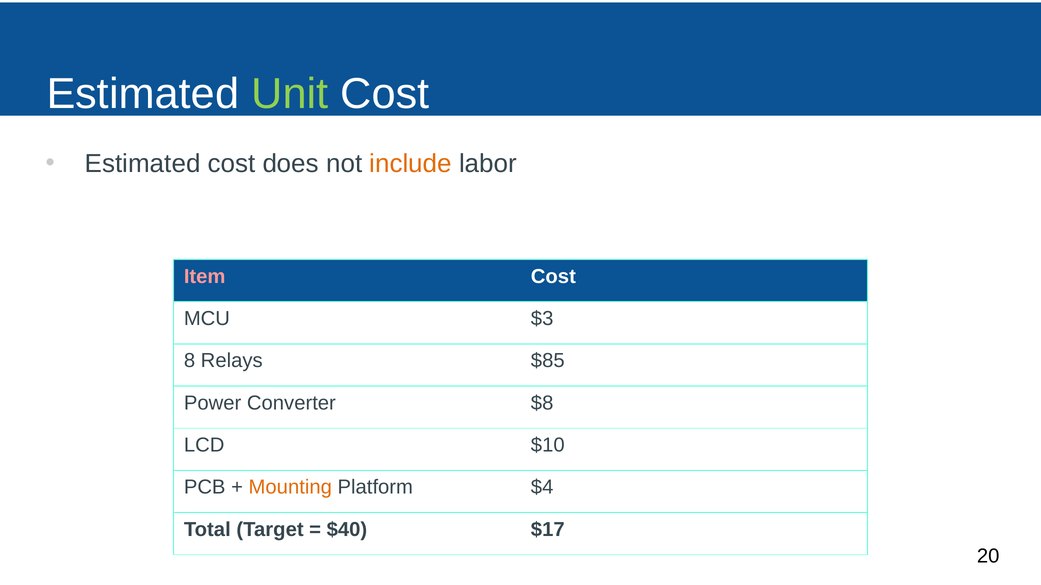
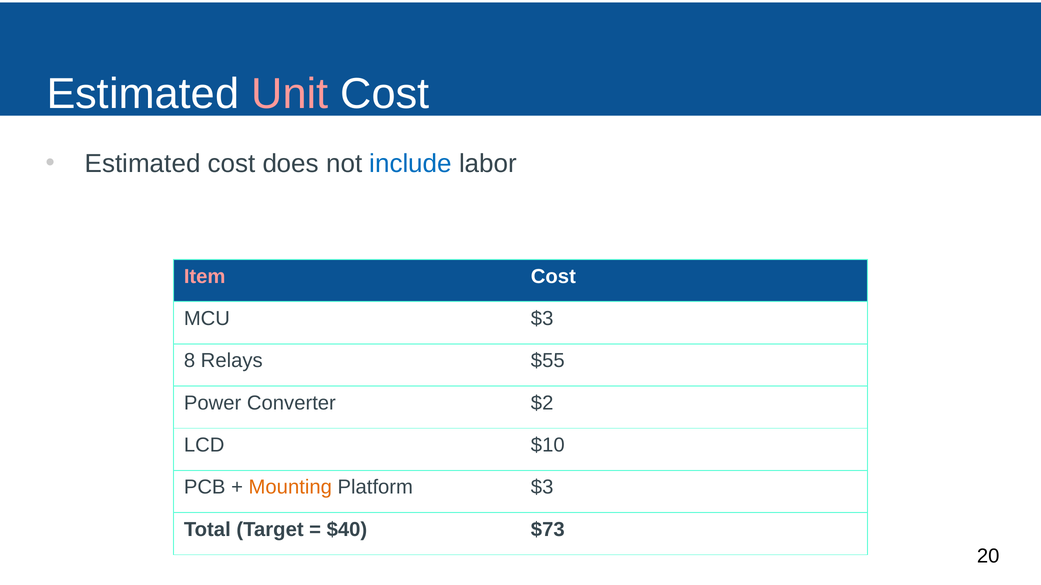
Unit colour: light green -> pink
include colour: orange -> blue
$85: $85 -> $55
$8: $8 -> $2
Platform $4: $4 -> $3
$17: $17 -> $73
